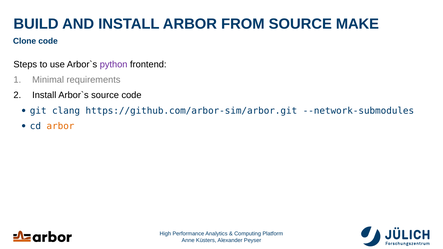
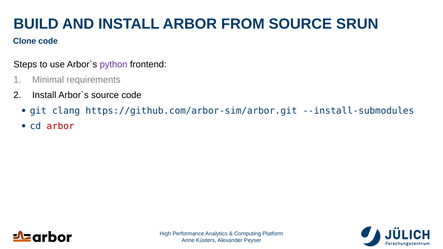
MAKE: MAKE -> SRUN
--network-submodules: --network-submodules -> --install-submodules
arbor at (60, 126) colour: orange -> red
